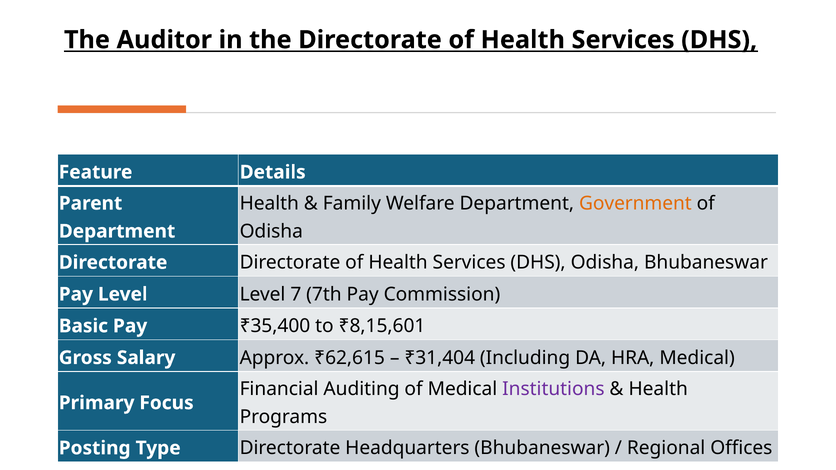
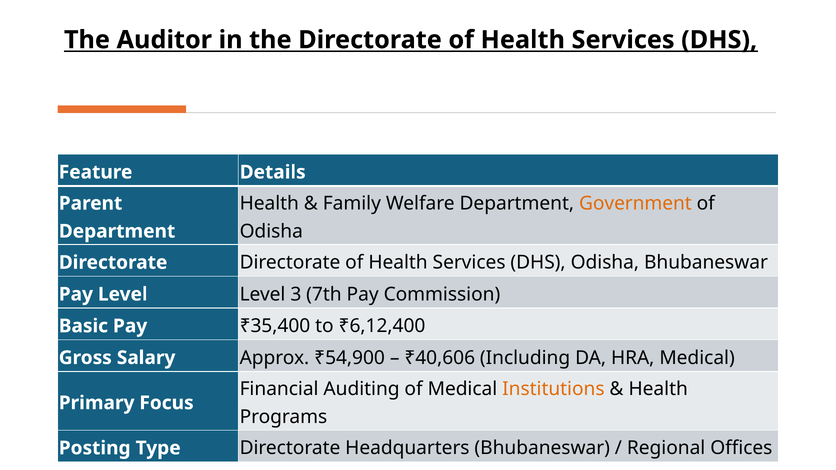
7: 7 -> 3
₹8,15,601: ₹8,15,601 -> ₹6,12,400
₹62,615: ₹62,615 -> ₹54,900
₹31,404: ₹31,404 -> ₹40,606
Institutions colour: purple -> orange
